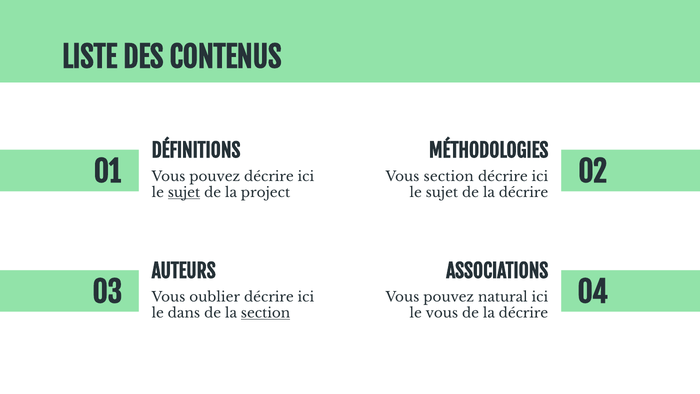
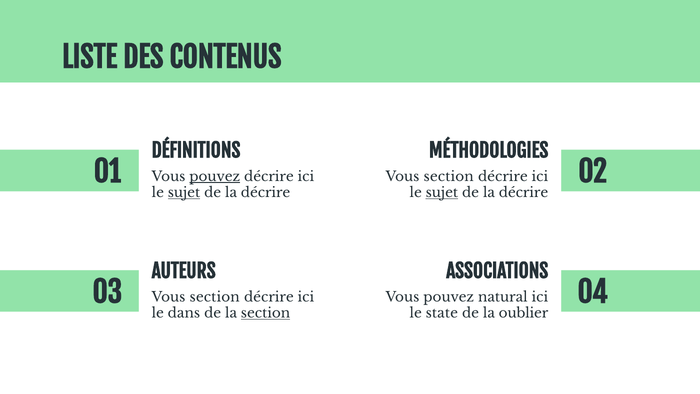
pouvez at (215, 176) underline: none -> present
project at (266, 193): project -> décrire
sujet at (442, 193) underline: none -> present
03 Vous oublier: oublier -> section
le vous: vous -> state
décrire at (523, 313): décrire -> oublier
